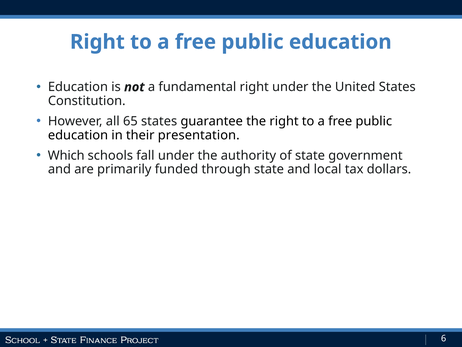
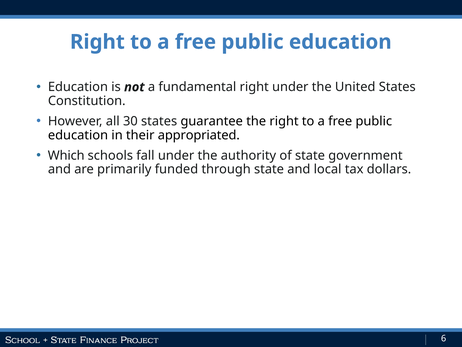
65: 65 -> 30
presentation: presentation -> appropriated
